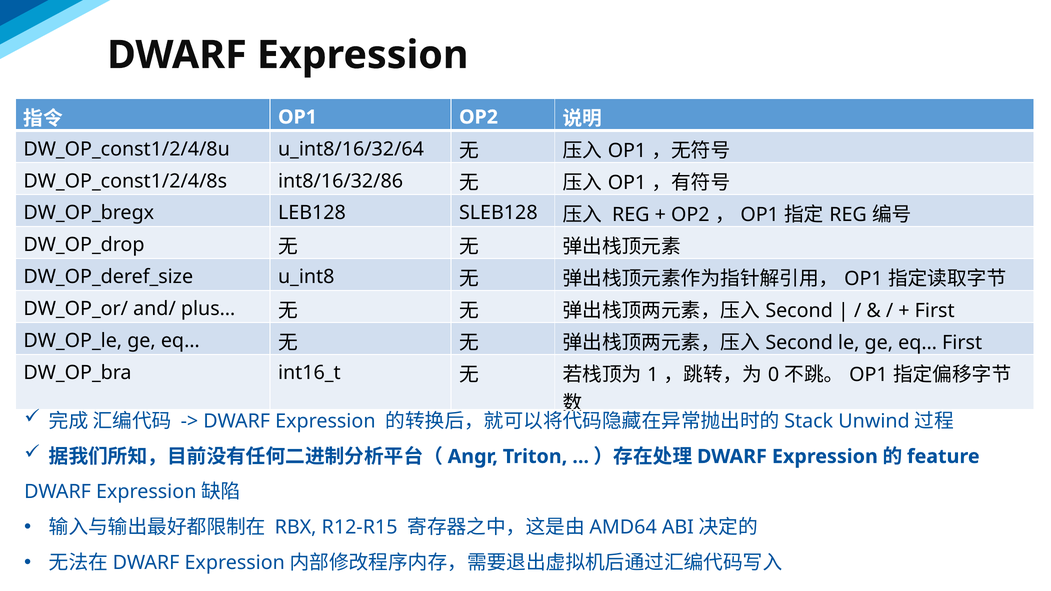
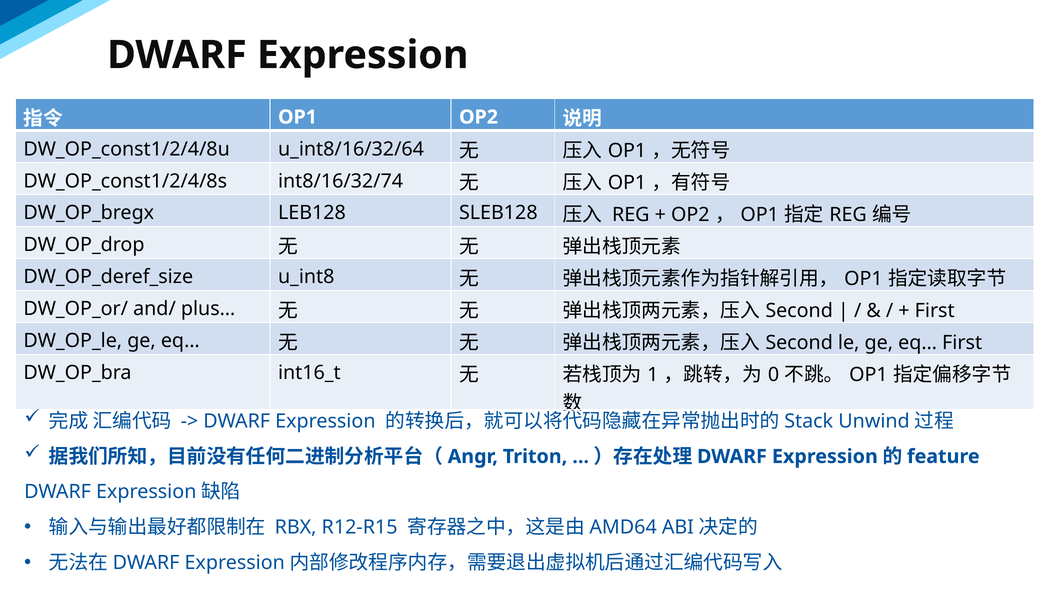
int8/16/32/86: int8/16/32/86 -> int8/16/32/74
